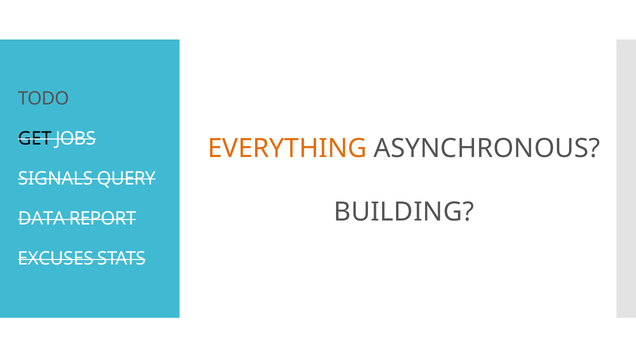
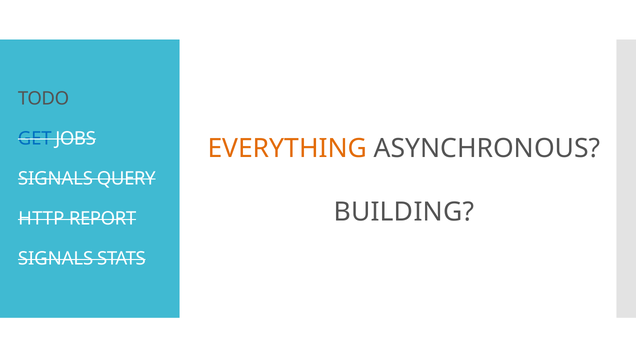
GET colour: black -> blue
DATA: DATA -> HTTP
EXCUSES at (56, 258): EXCUSES -> SIGNALS
